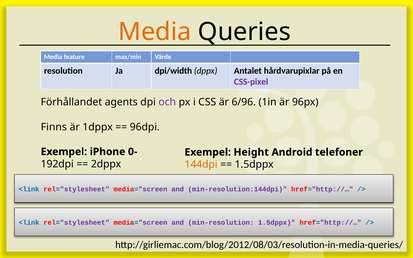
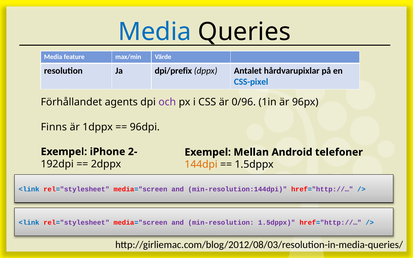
Media at (155, 32) colour: orange -> blue
dpi/width: dpi/width -> dpi/prefix
CSS-pixel colour: purple -> blue
6/96: 6/96 -> 0/96
0-: 0- -> 2-
Height: Height -> Mellan
